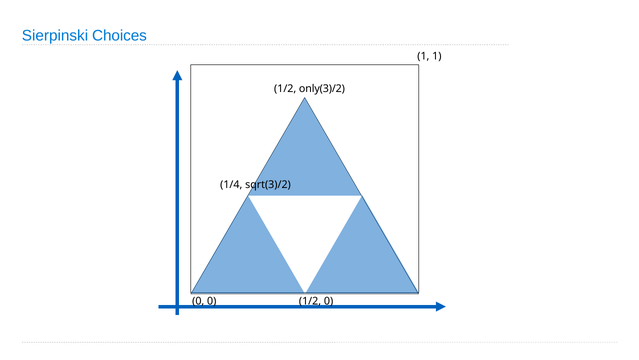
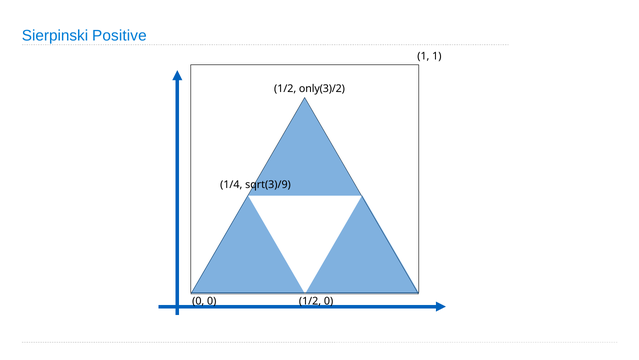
Choices: Choices -> Positive
sqrt(3)/2: sqrt(3)/2 -> sqrt(3)/9
